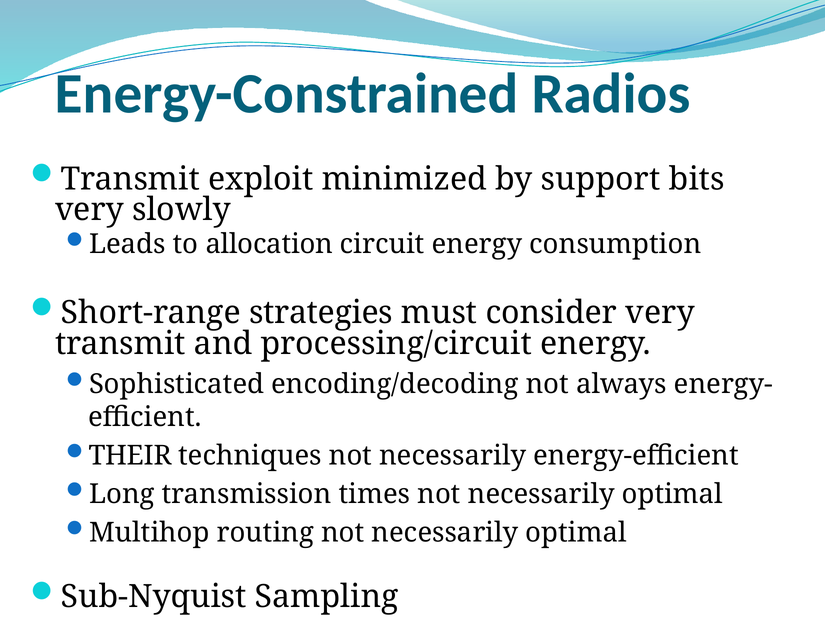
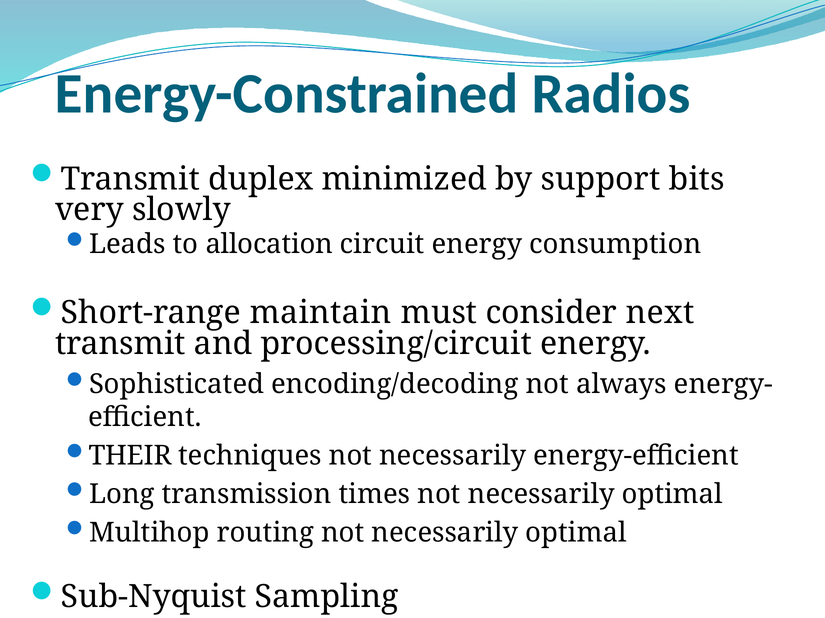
exploit: exploit -> duplex
strategies: strategies -> maintain
consider very: very -> next
